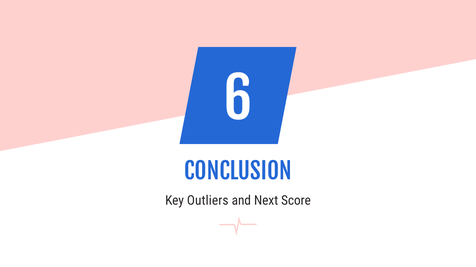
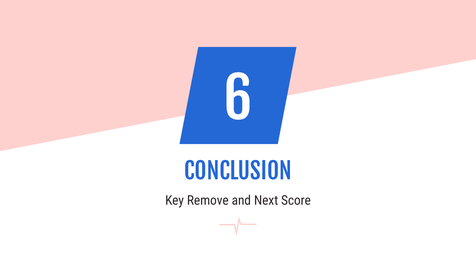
Outliers: Outliers -> Remove
